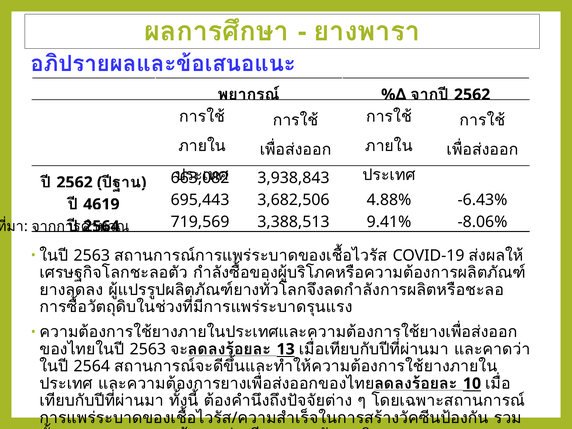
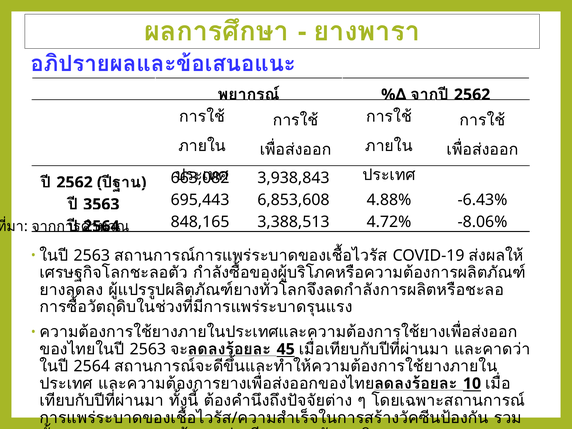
4619: 4619 -> 3563
3,682,506: 3,682,506 -> 6,853,608
719,569: 719,569 -> 848,165
9.41%: 9.41% -> 4.72%
13: 13 -> 45
